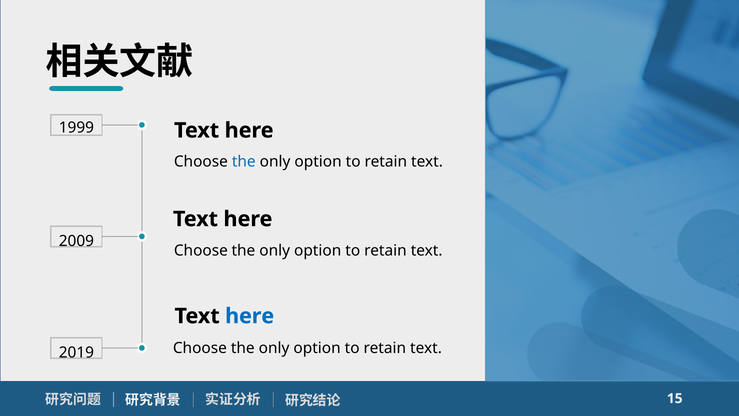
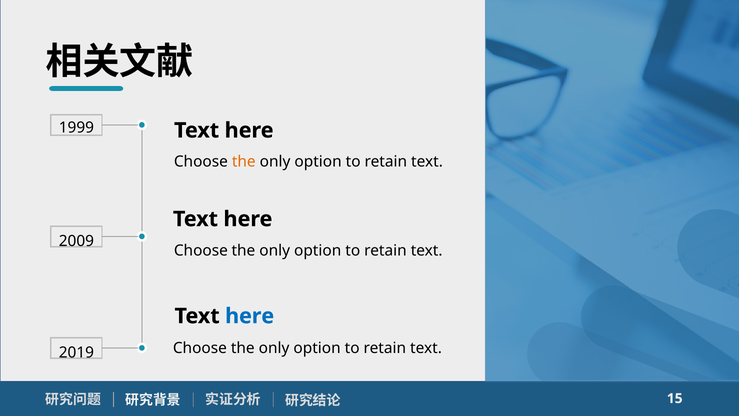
the at (244, 162) colour: blue -> orange
